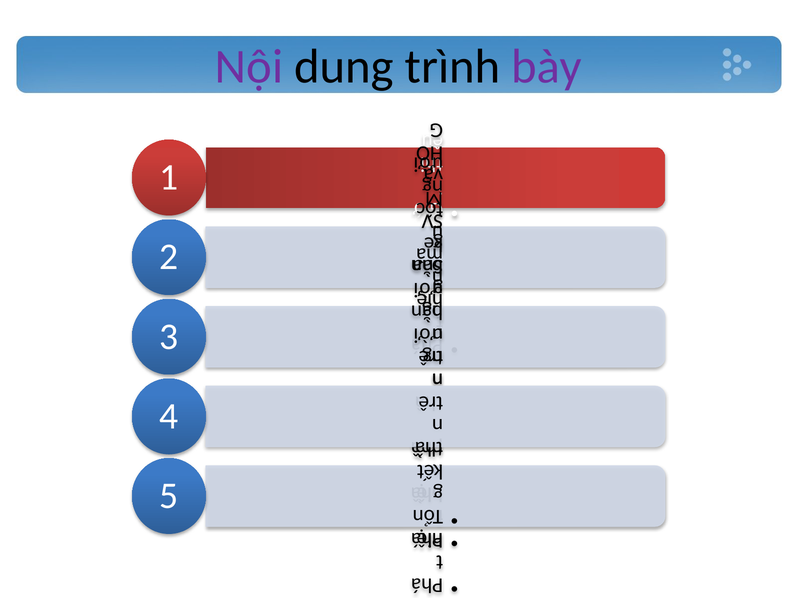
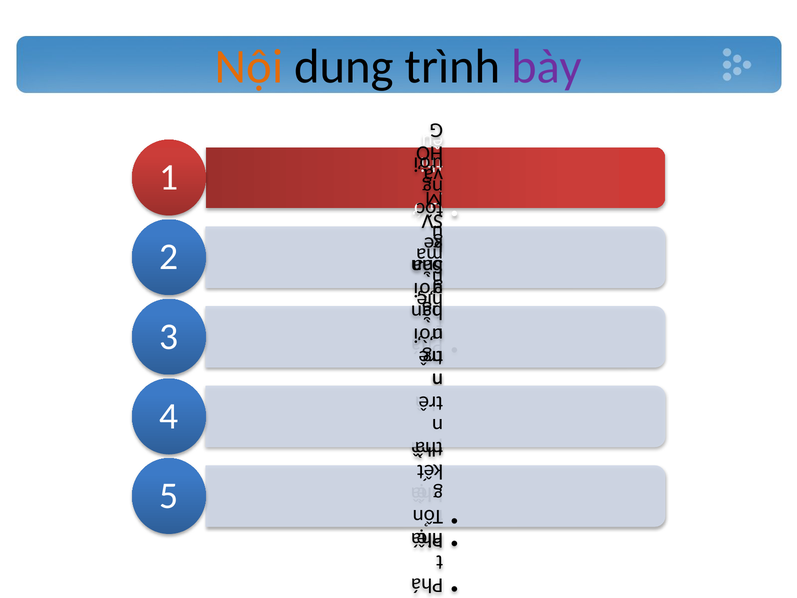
Nội colour: purple -> orange
